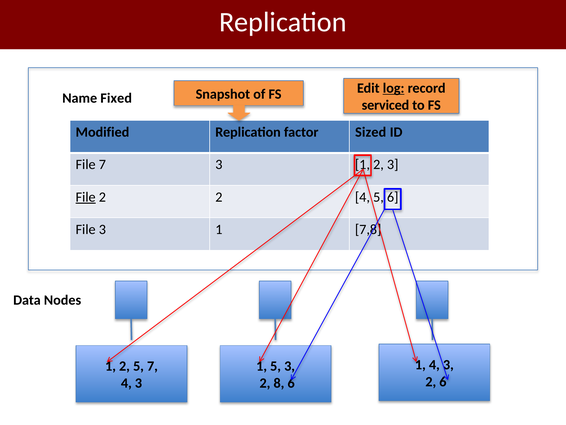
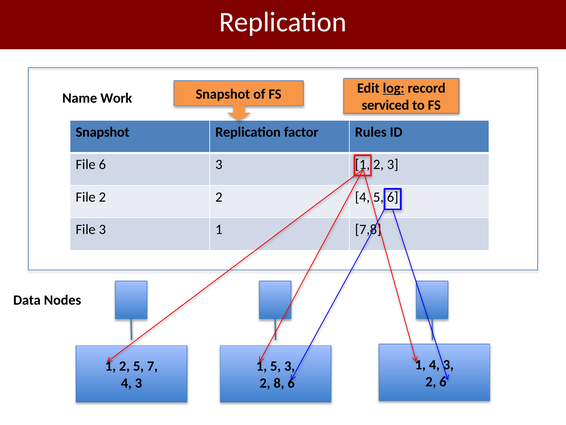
Fixed: Fixed -> Work
Modified at (102, 132): Modified -> Snapshot
Sized: Sized -> Rules
File 7: 7 -> 6
File at (86, 197) underline: present -> none
